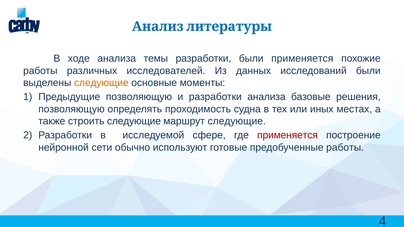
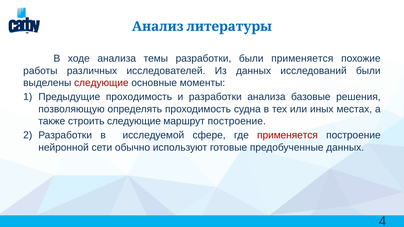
следующие at (101, 83) colour: orange -> red
Предыдущие позволяющую: позволяющую -> проходимость
маршрут следующие: следующие -> построение
предобученные работы: работы -> данных
